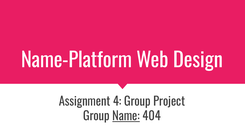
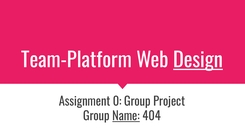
Name-Platform: Name-Platform -> Team-Platform
Design underline: none -> present
4: 4 -> 0
